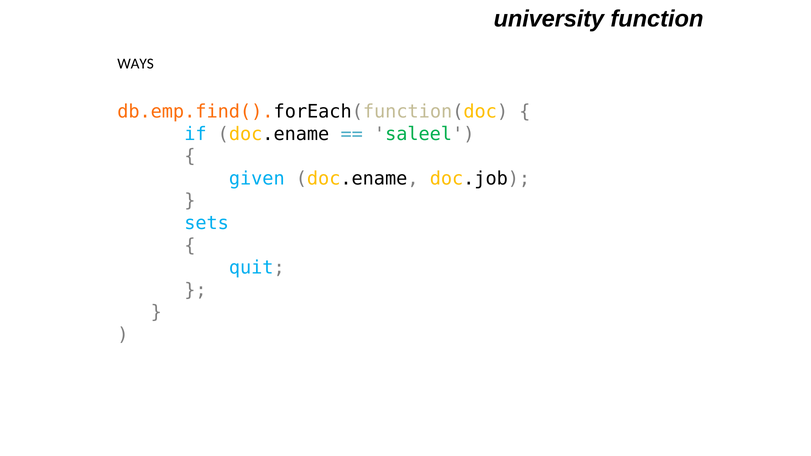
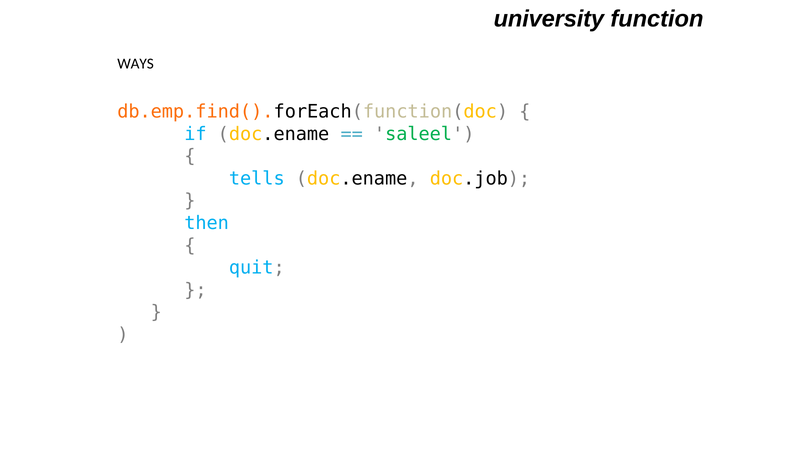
given: given -> tells
sets: sets -> then
